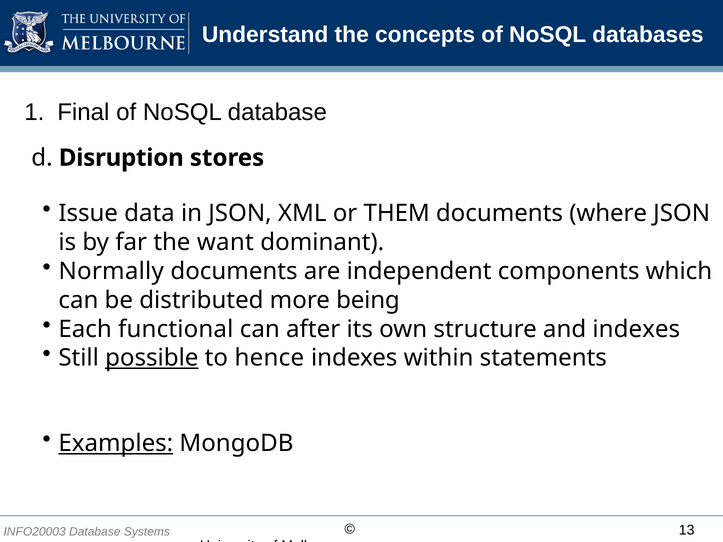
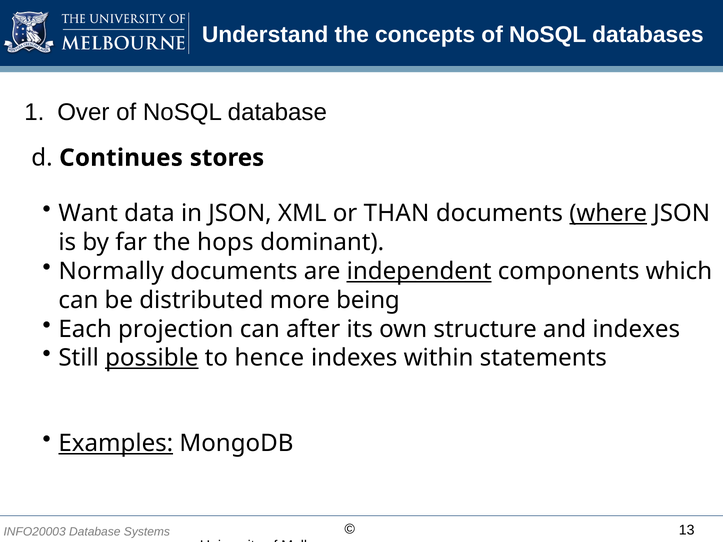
Final: Final -> Over
Disruption: Disruption -> Continues
Issue: Issue -> Want
THEM: THEM -> THAN
where underline: none -> present
want: want -> hops
independent underline: none -> present
functional: functional -> projection
